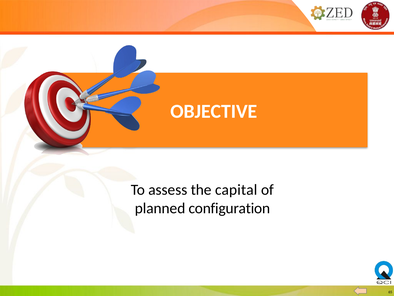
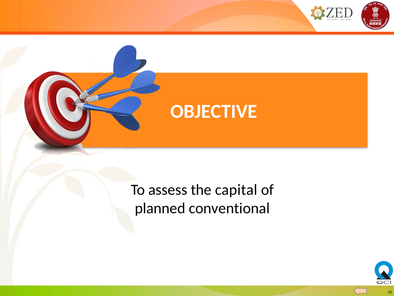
configuration: configuration -> conventional
